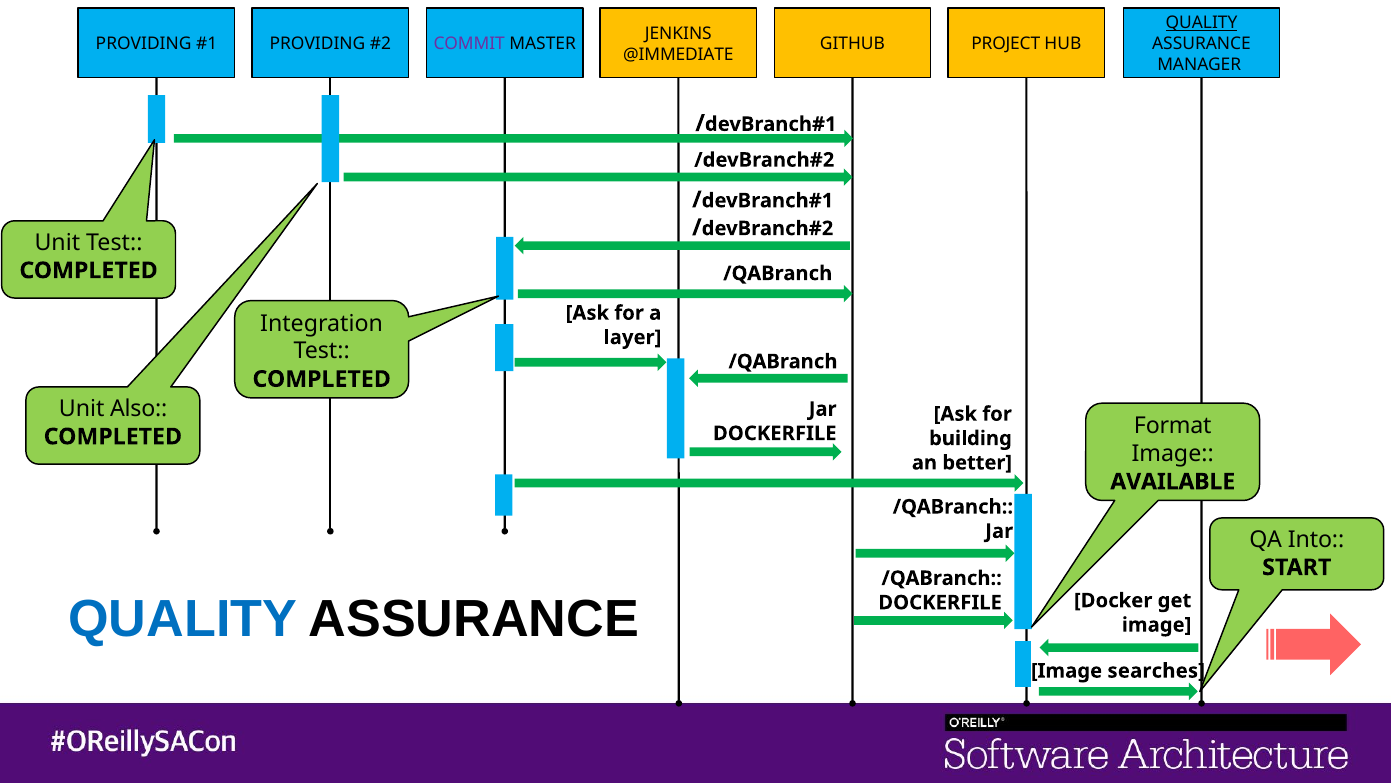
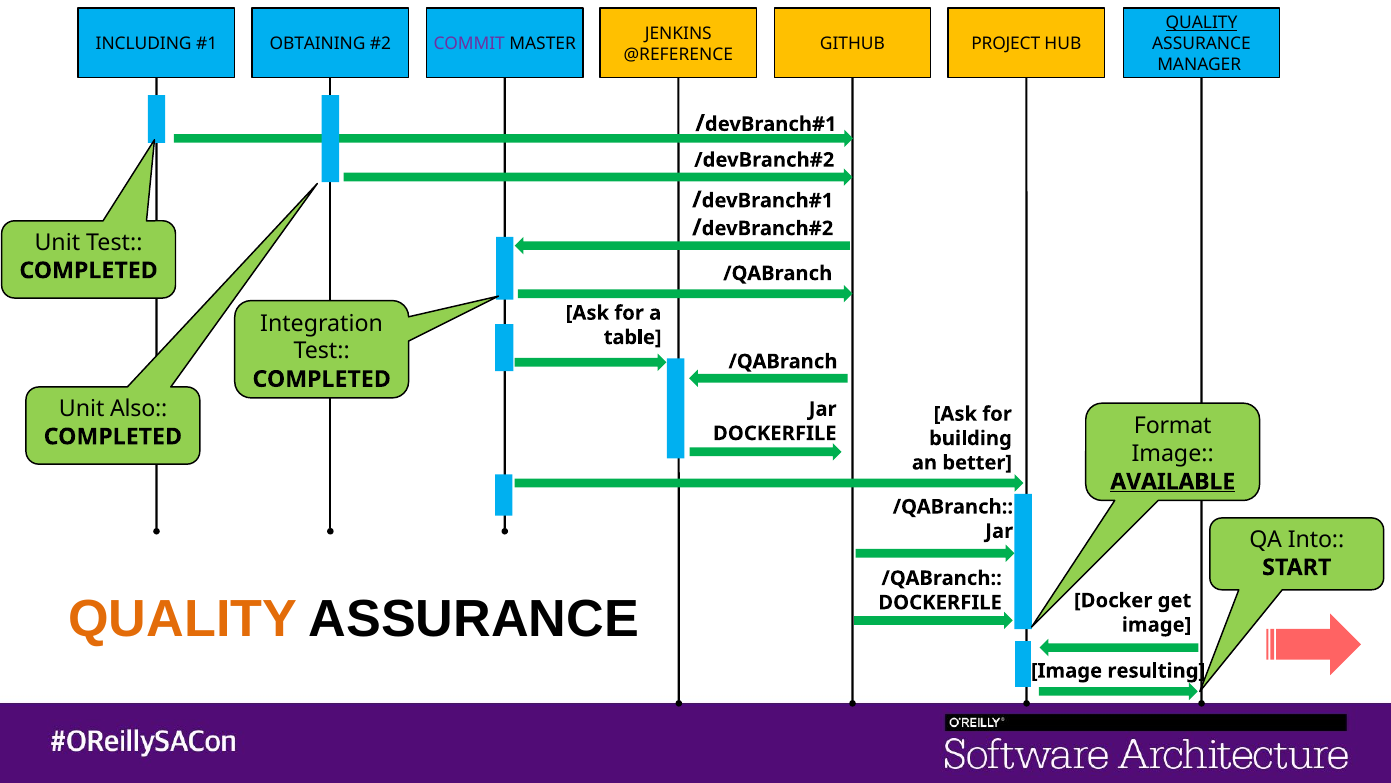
PROVIDING at (144, 44): PROVIDING -> INCLUDING
PROVIDING at (317, 44): PROVIDING -> OBTAINING
@IMMEDIATE: @IMMEDIATE -> @REFERENCE
layer: layer -> table
AVAILABLE underline: none -> present
QUALITY at (183, 619) colour: blue -> orange
searches: searches -> resulting
